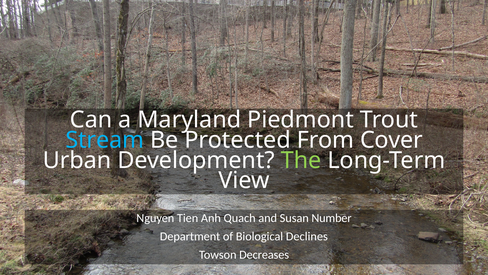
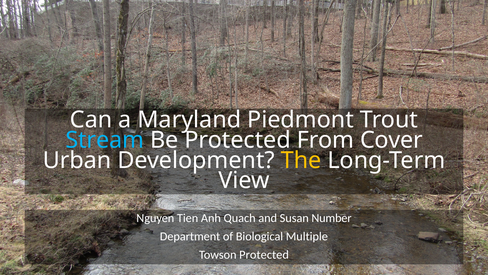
The colour: light green -> yellow
Declines: Declines -> Multiple
Towson Decreases: Decreases -> Protected
